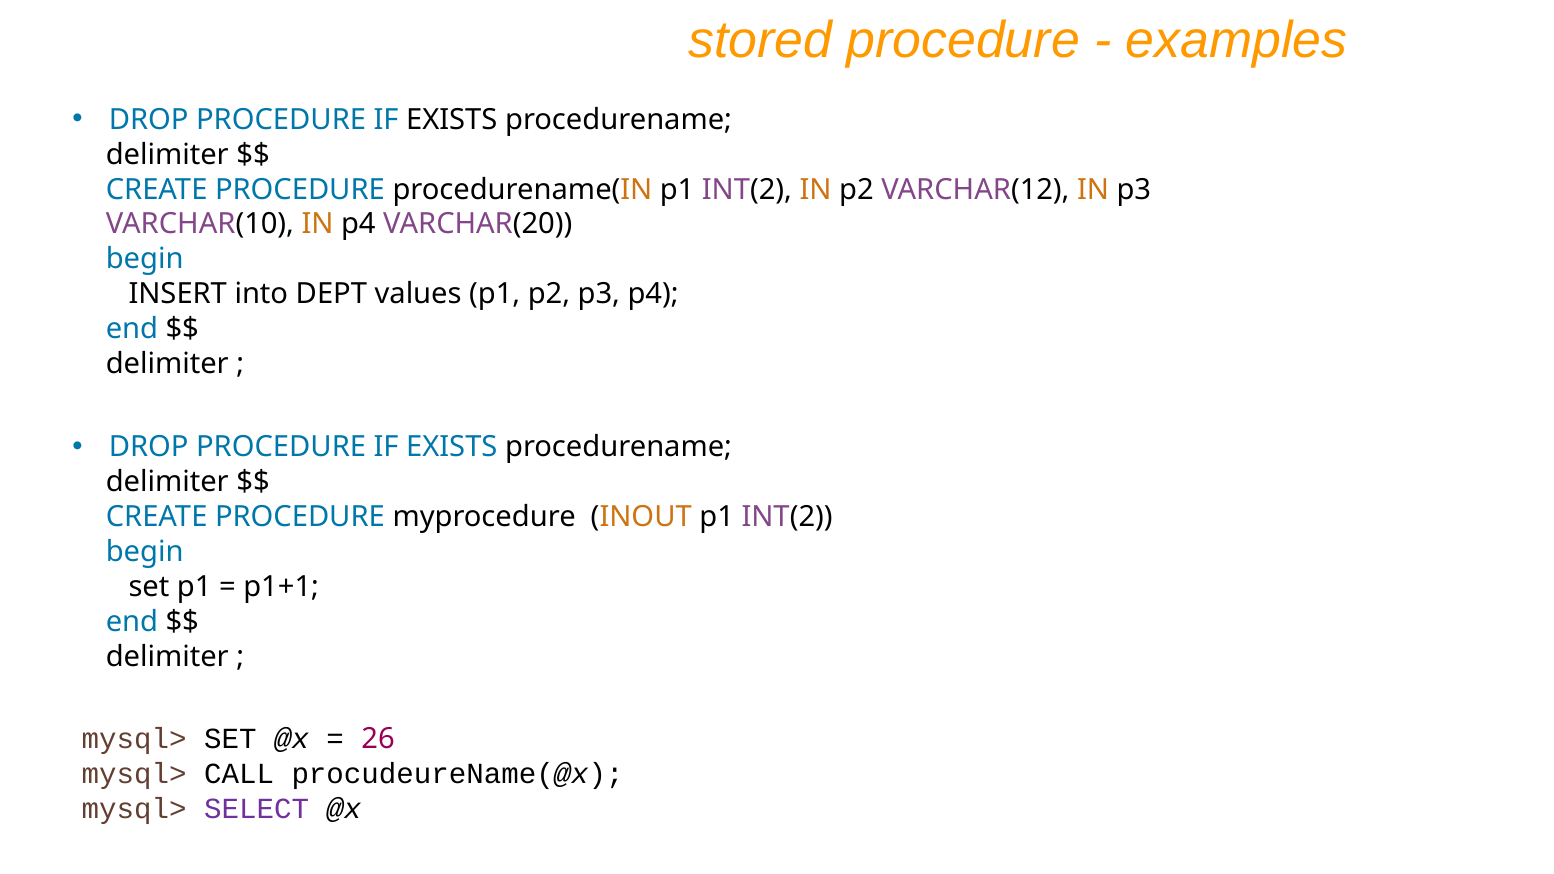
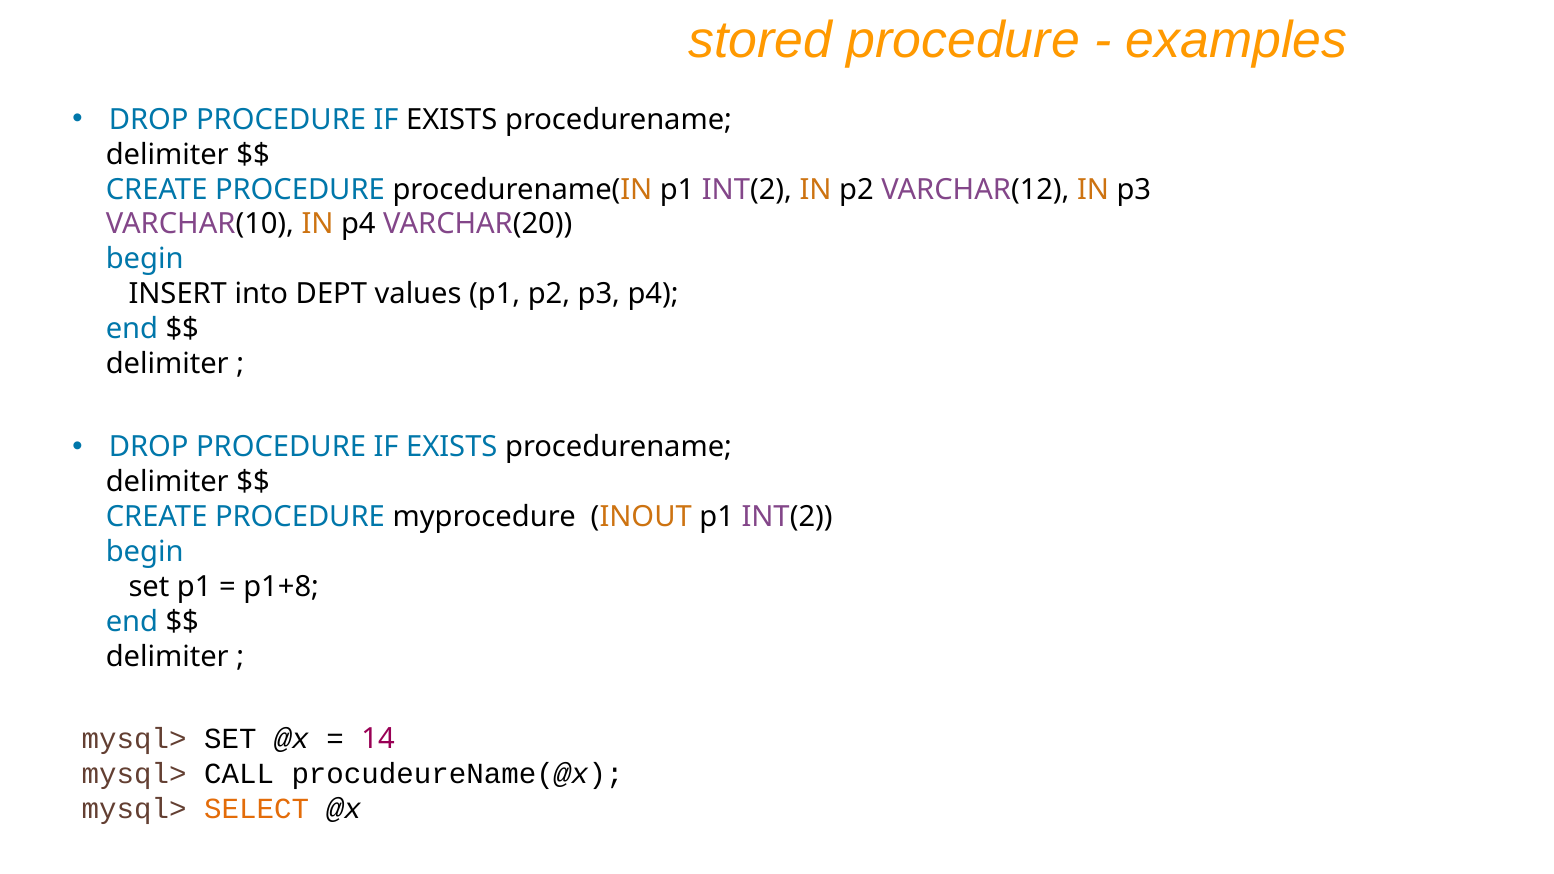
p1+1: p1+1 -> p1+8
26: 26 -> 14
SELECT colour: purple -> orange
